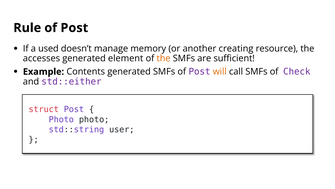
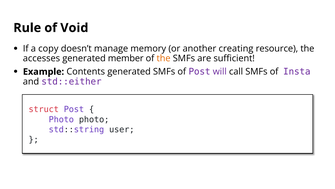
Rule of Post: Post -> Void
used: used -> copy
element: element -> member
will colour: orange -> purple
Check: Check -> Insta
